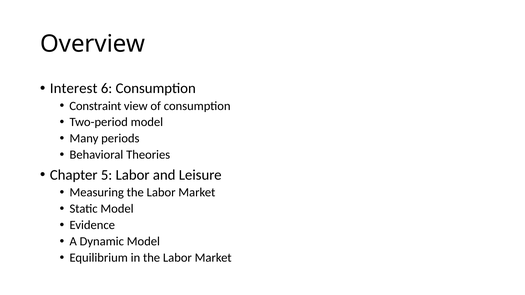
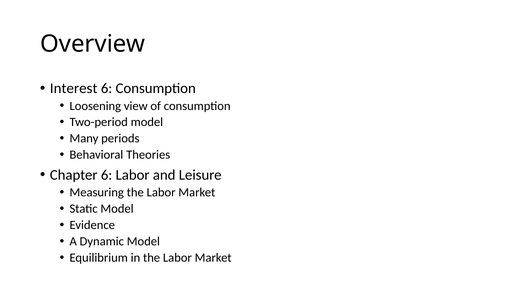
Constraint: Constraint -> Loosening
Chapter 5: 5 -> 6
